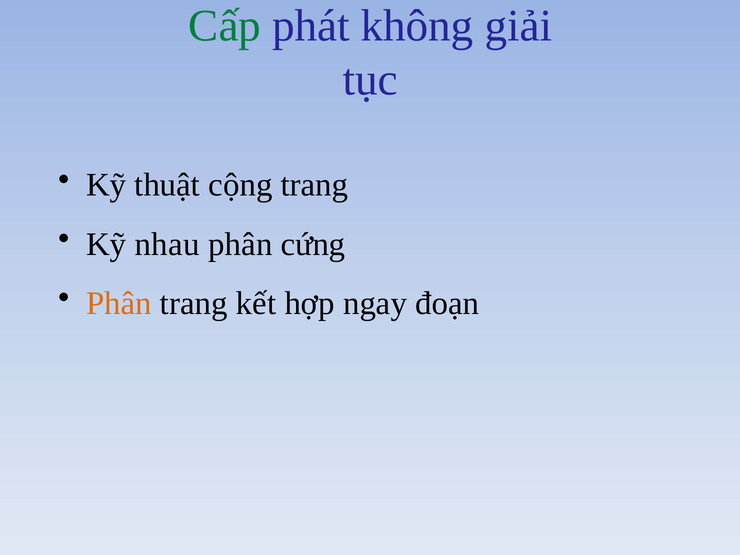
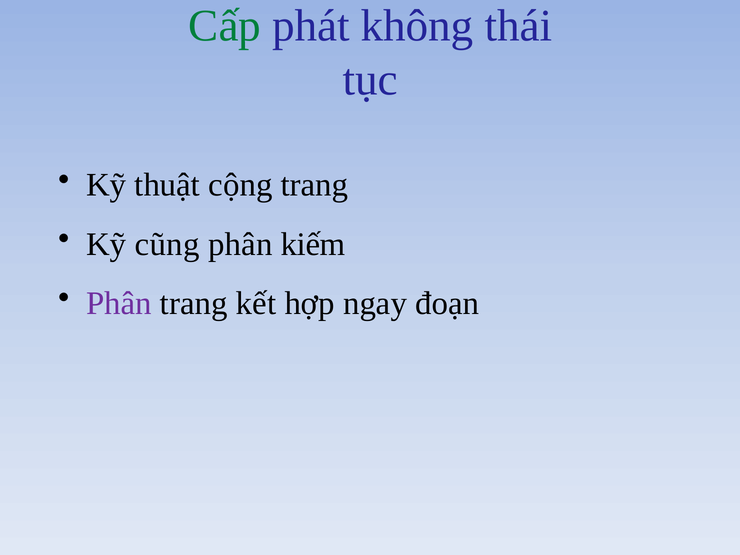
giải: giải -> thái
nhau: nhau -> cũng
cứng: cứng -> kiếm
Phân at (119, 303) colour: orange -> purple
